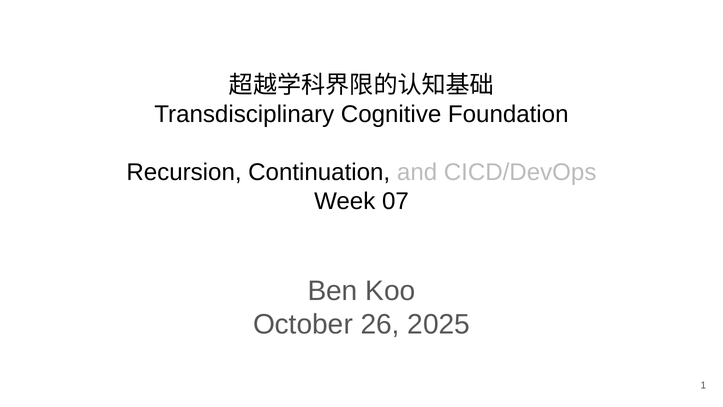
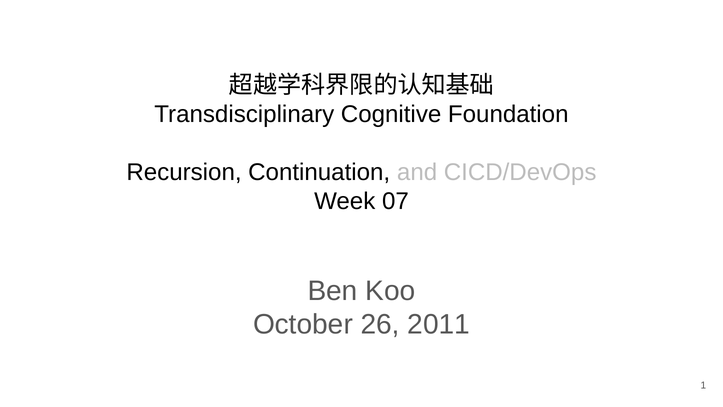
2025: 2025 -> 2011
